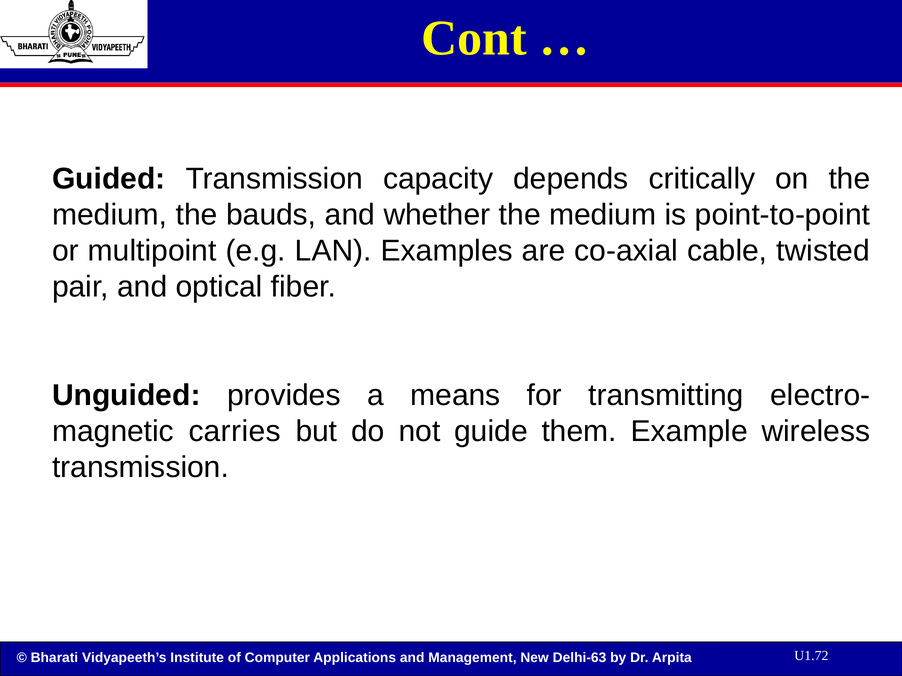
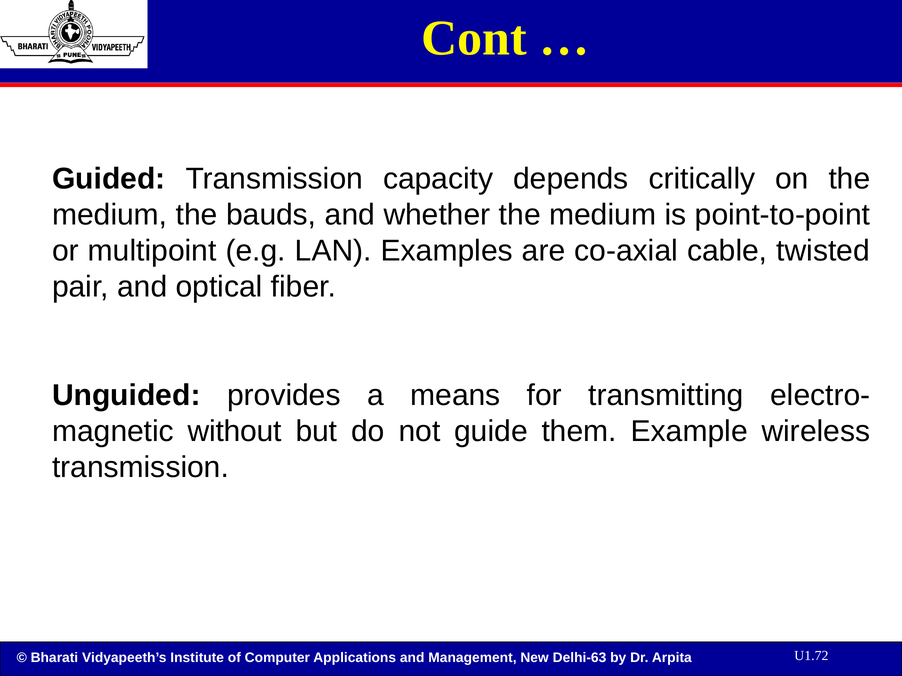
carries: carries -> without
